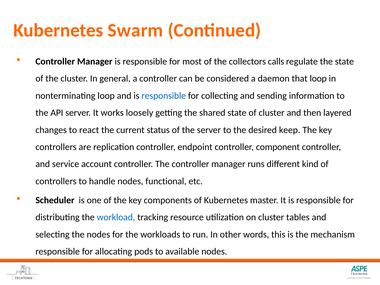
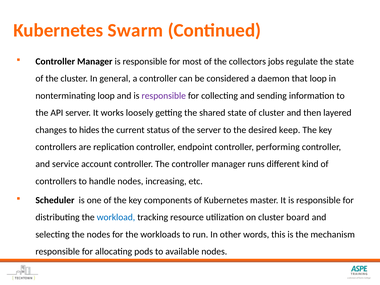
calls: calls -> jobs
responsible at (164, 96) colour: blue -> purple
react: react -> hides
component: component -> performing
functional: functional -> increasing
tables: tables -> board
